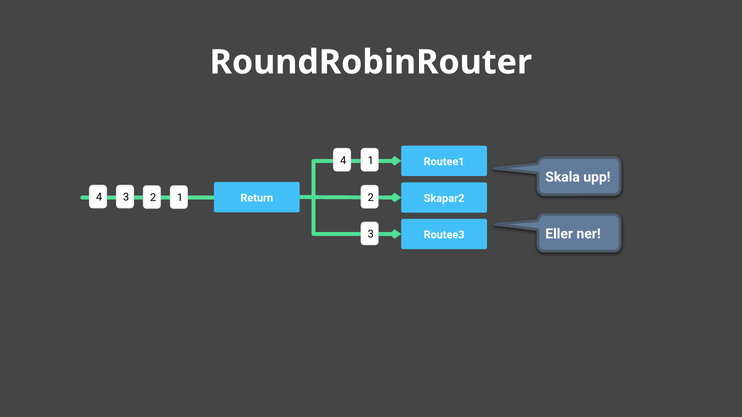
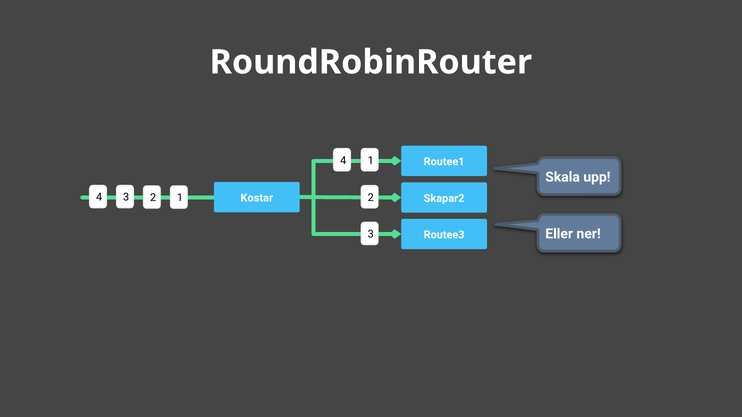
Return: Return -> Kostar
